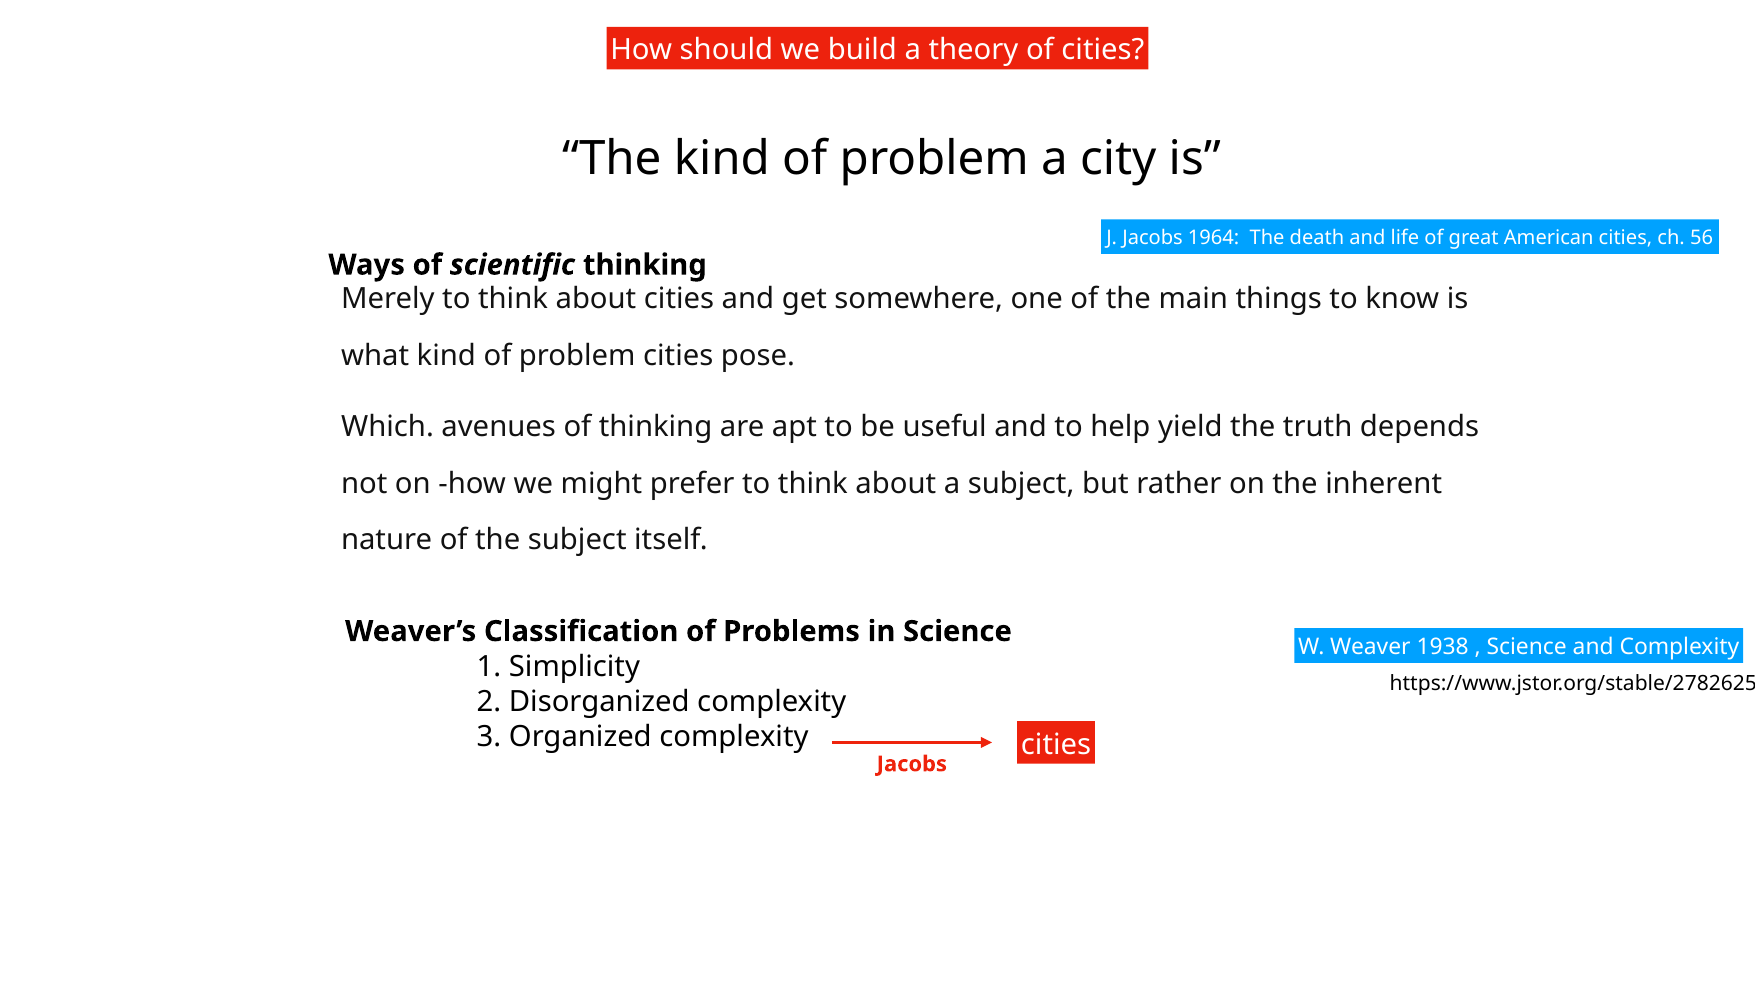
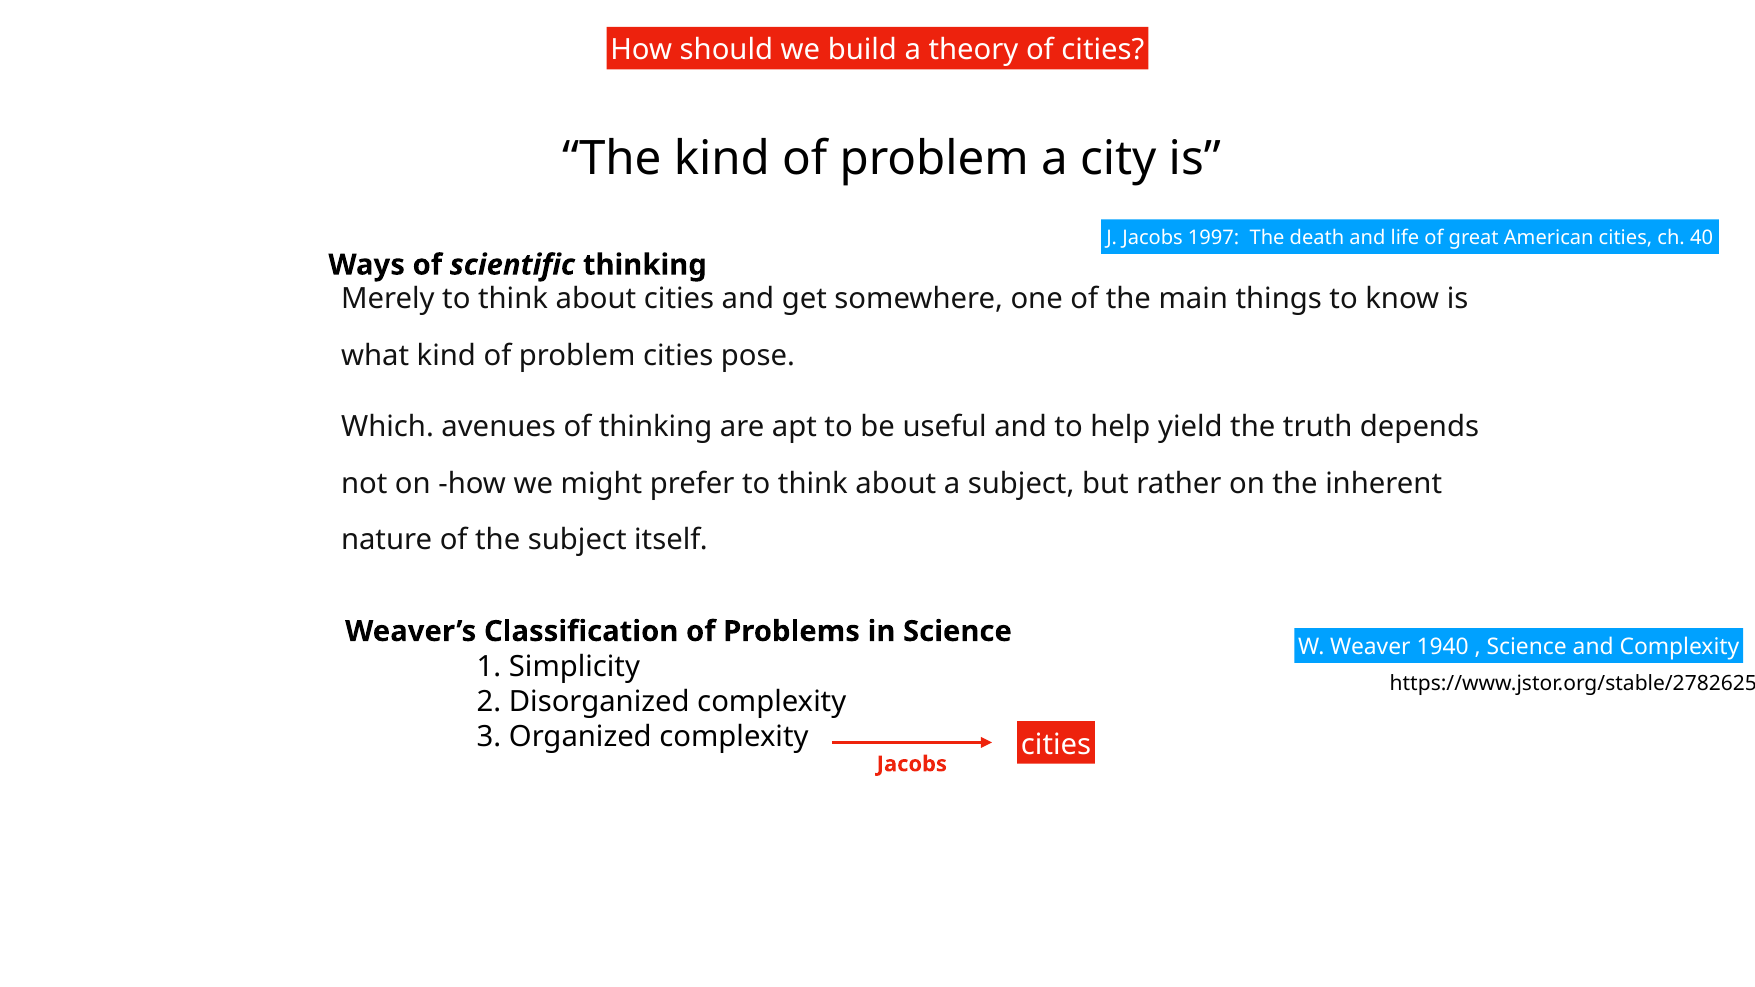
1964: 1964 -> 1997
56: 56 -> 40
1938: 1938 -> 1940
